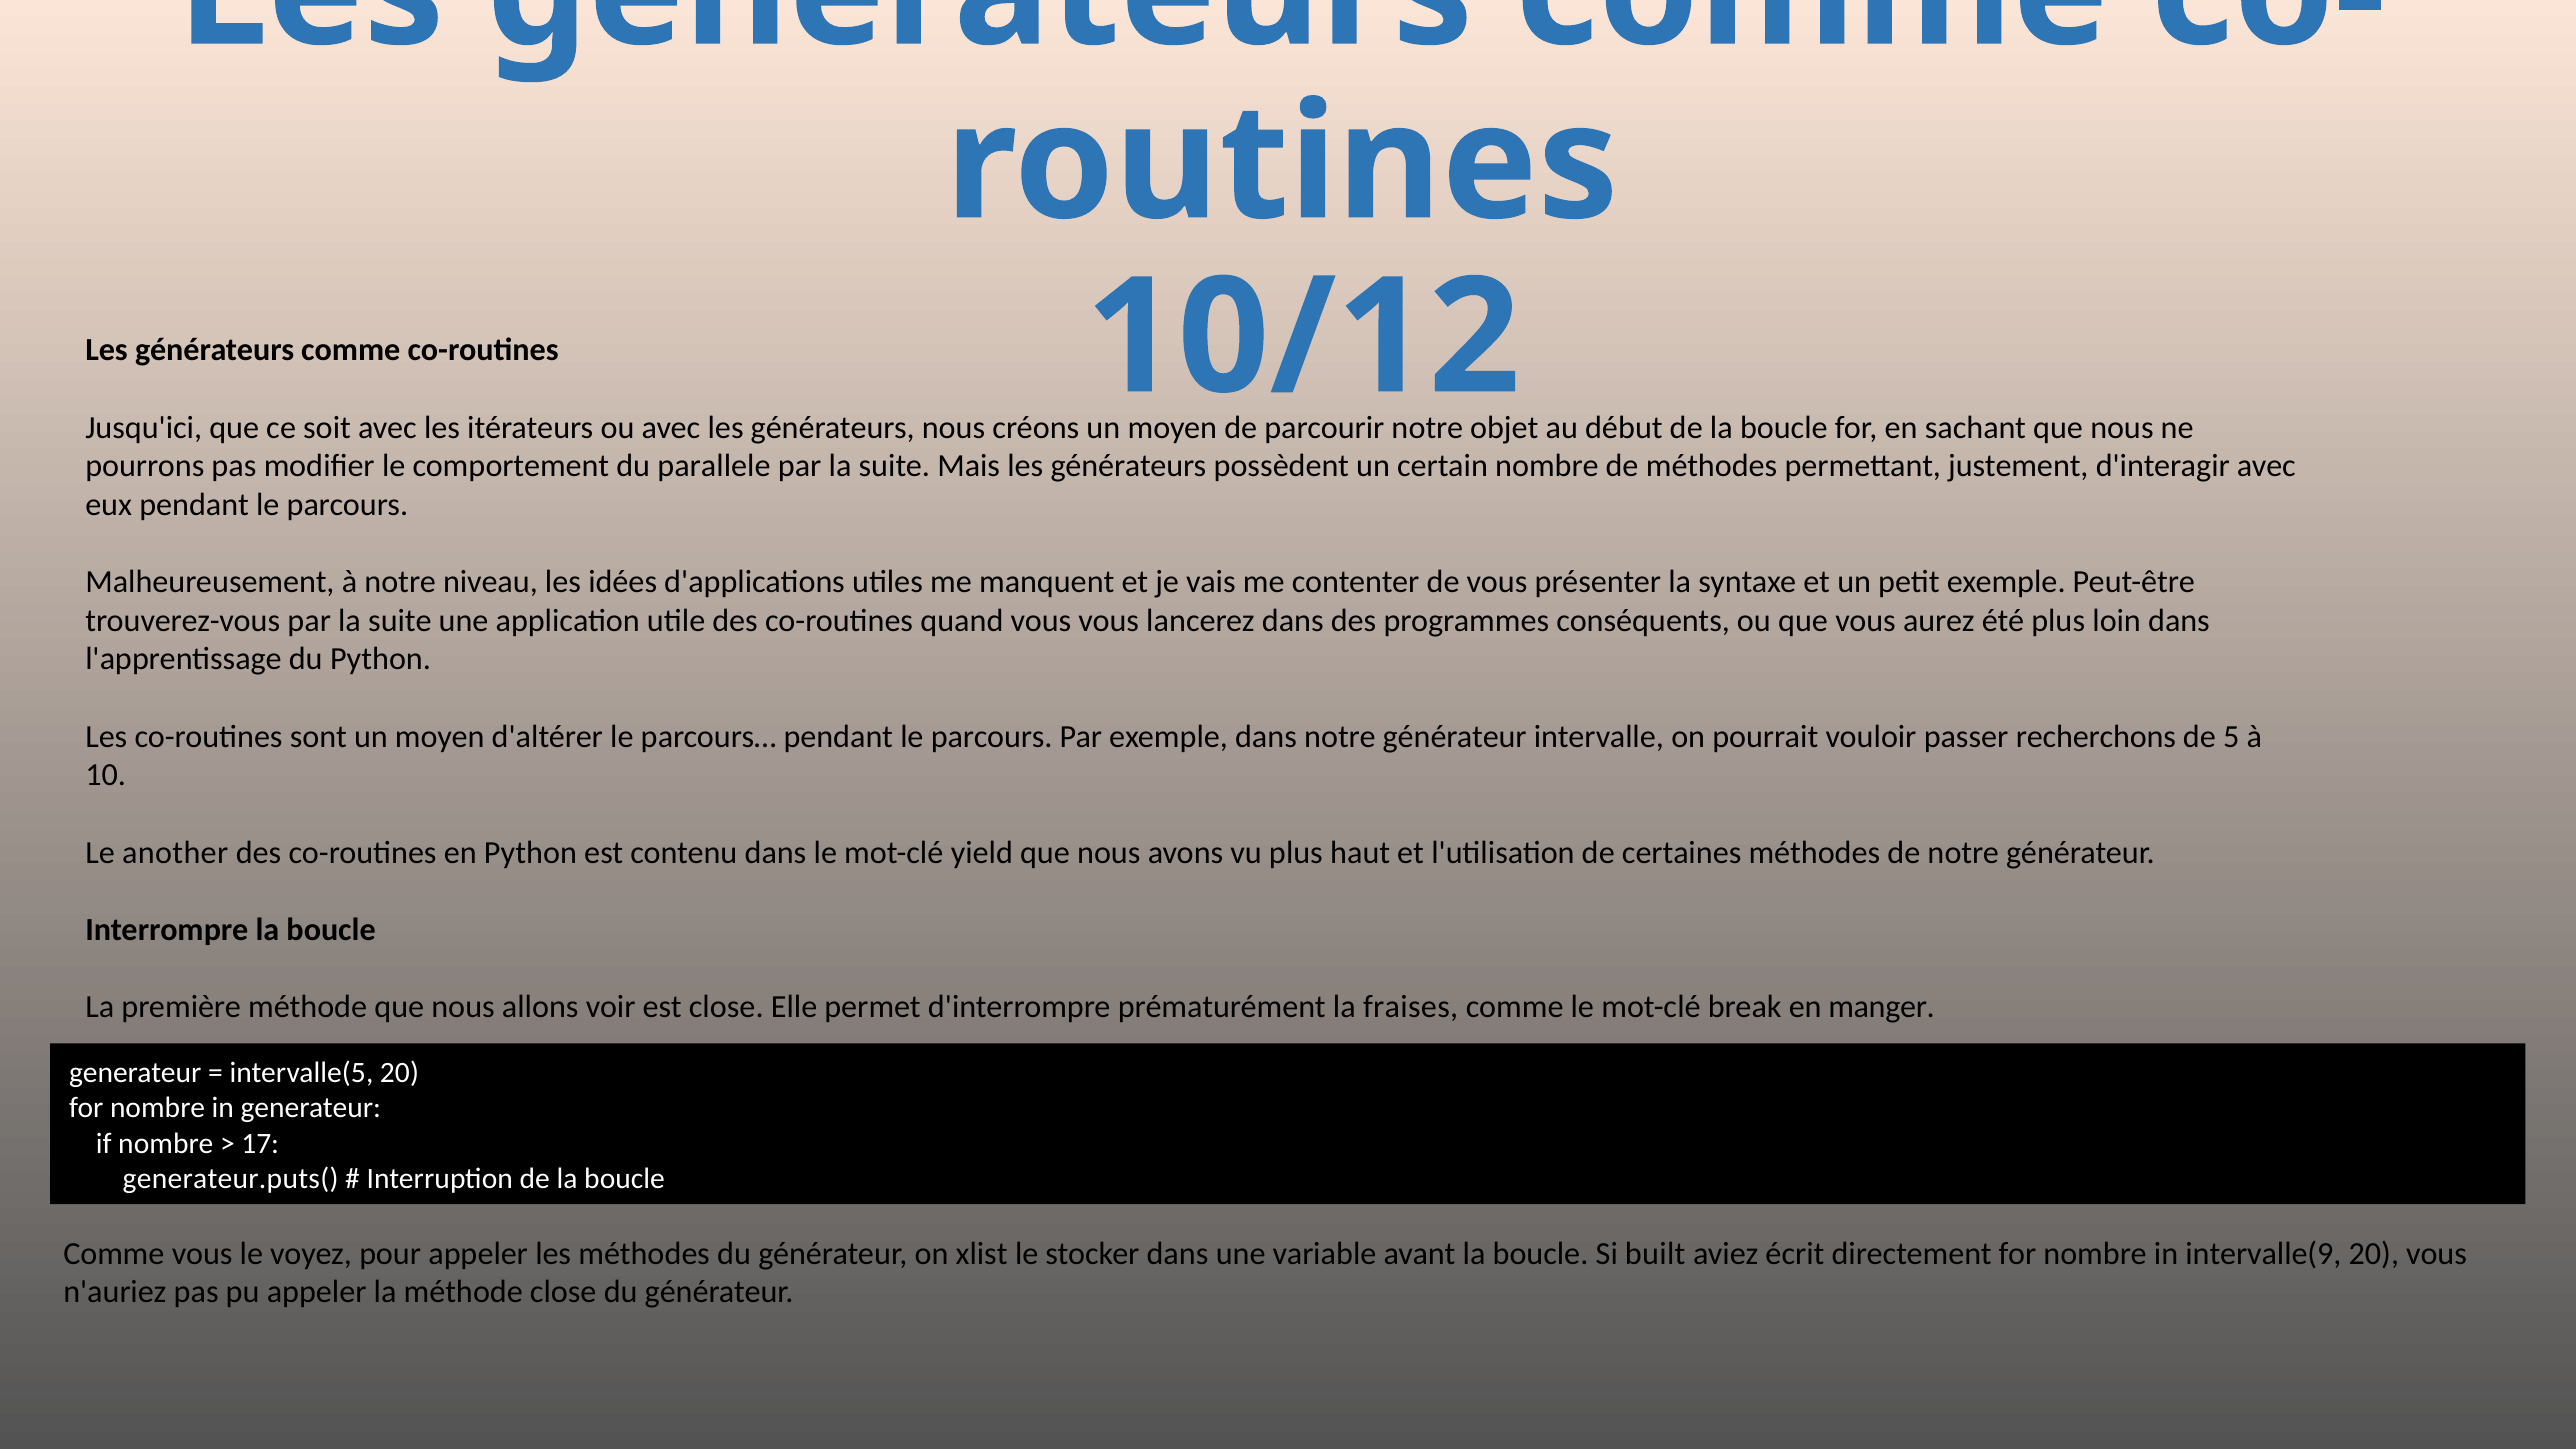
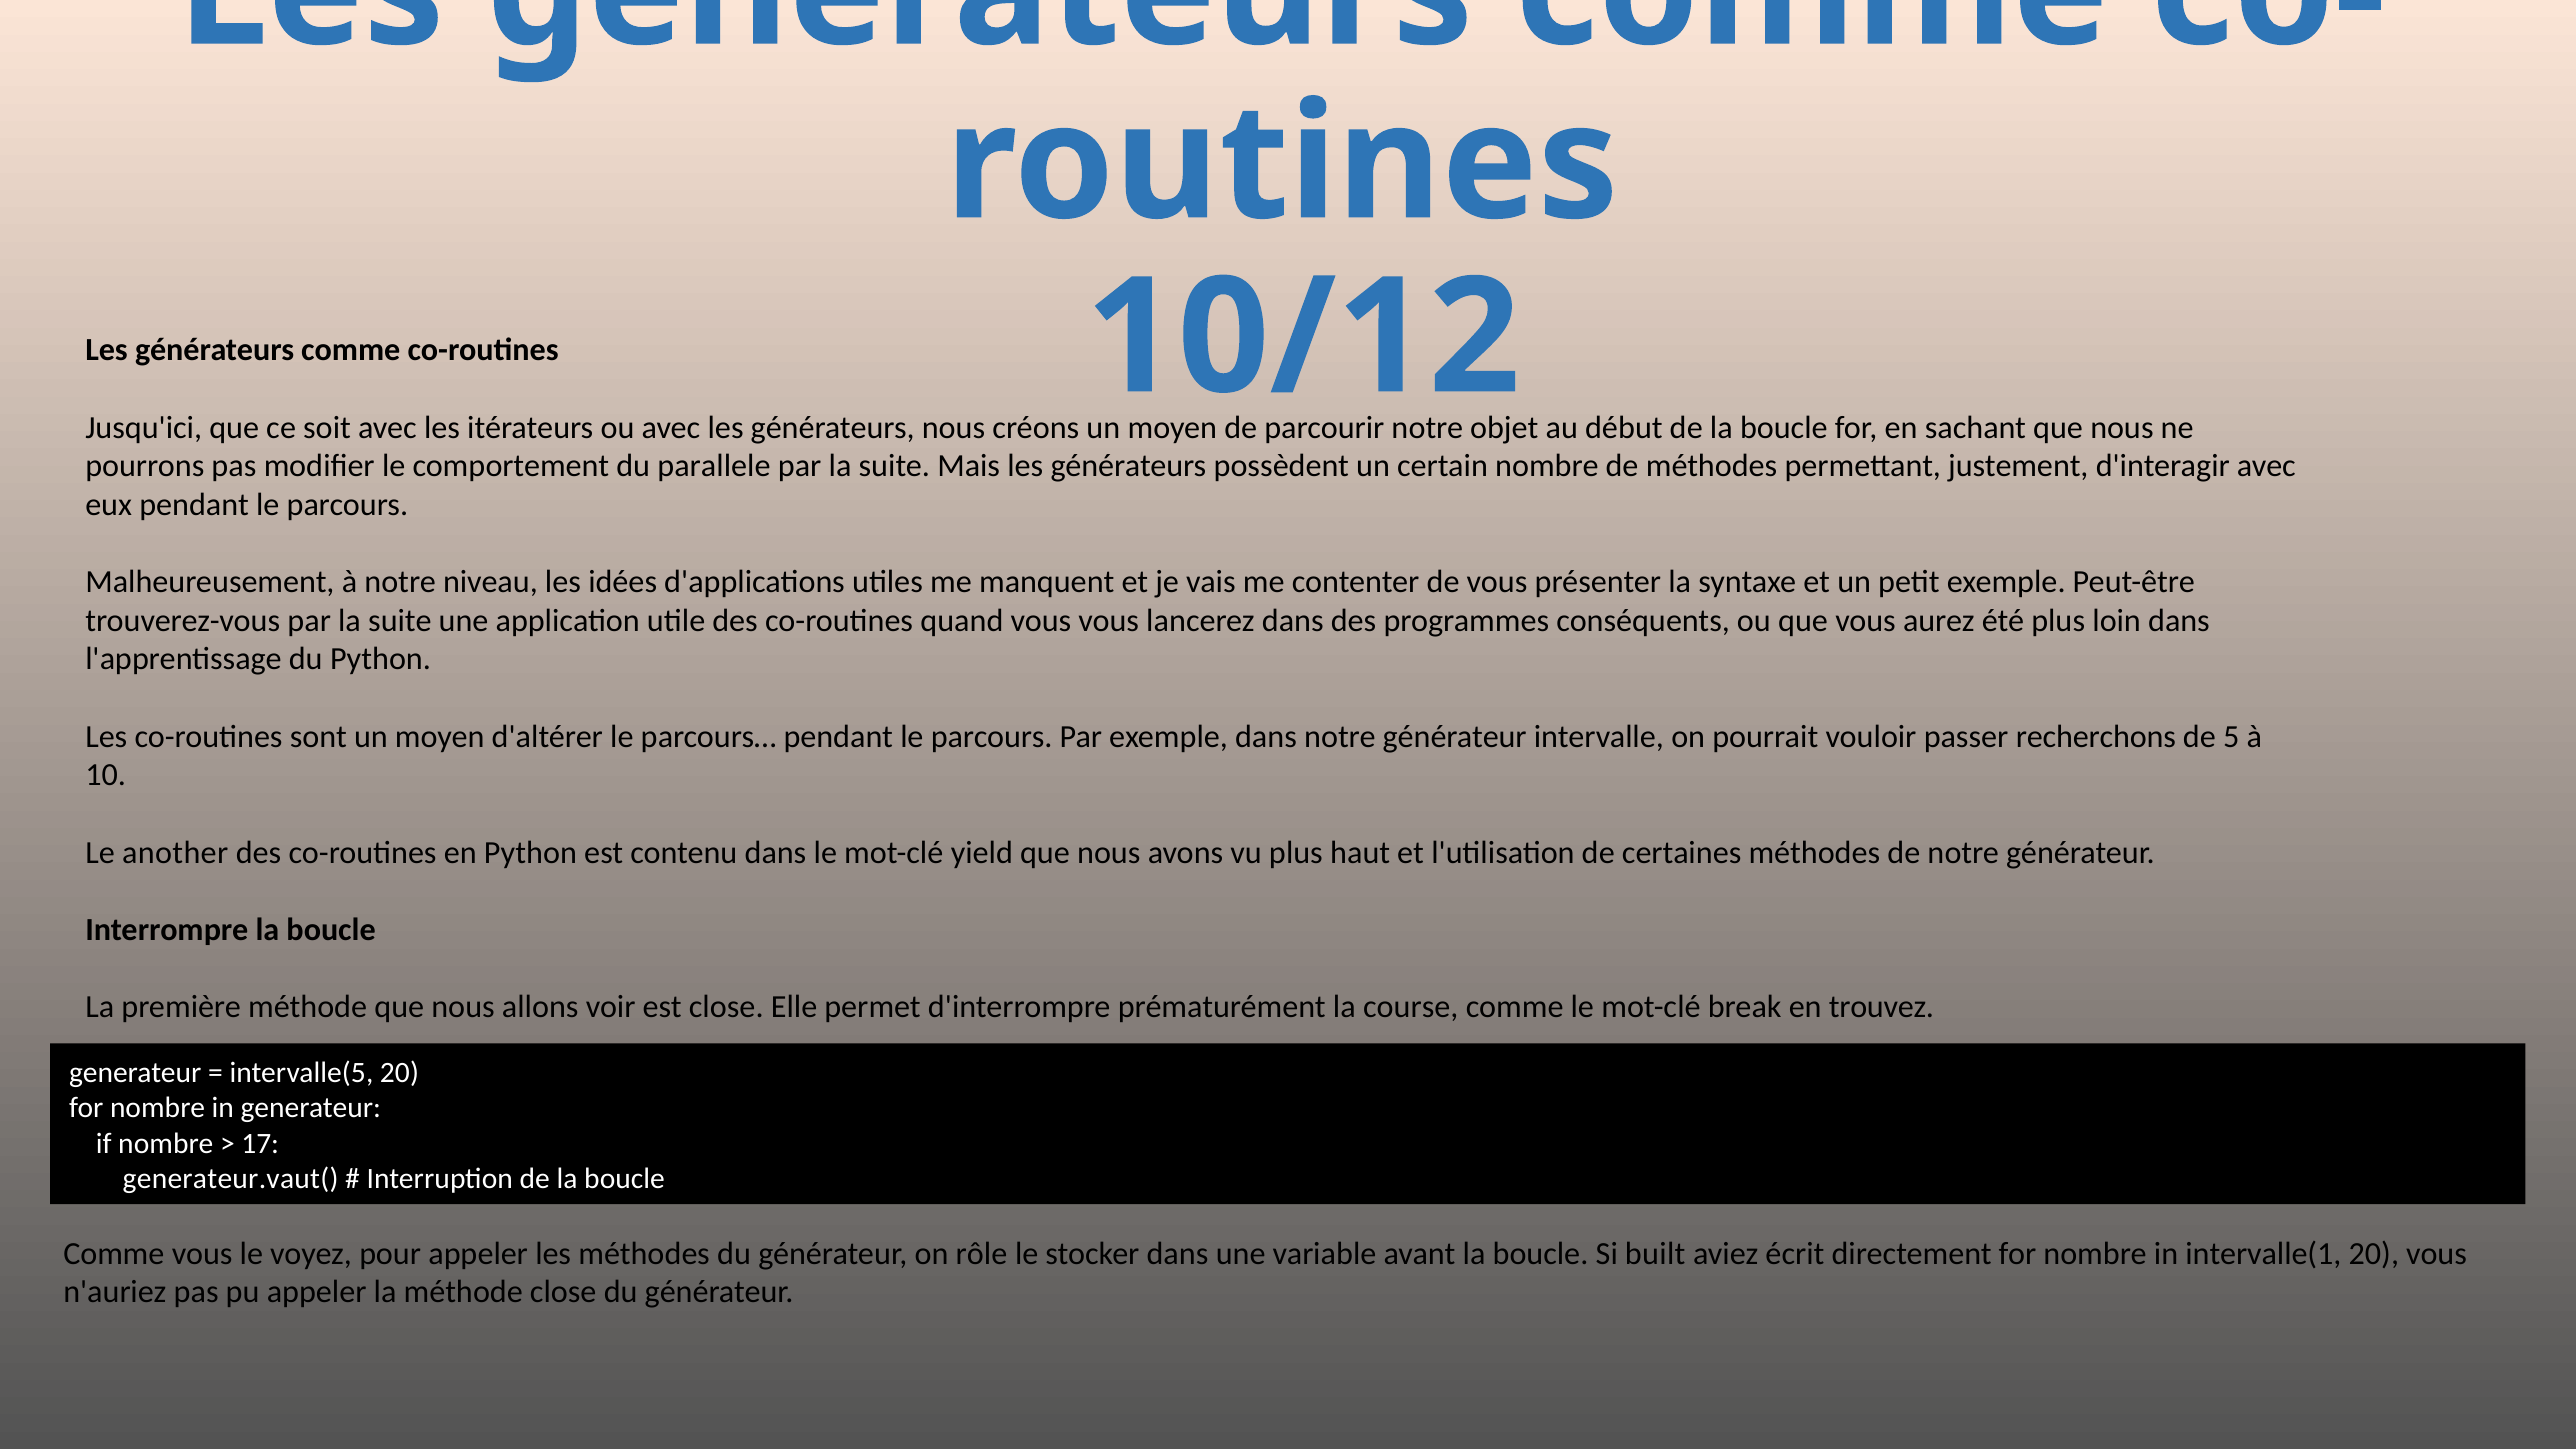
fraises: fraises -> course
manger: manger -> trouvez
generateur.puts(: generateur.puts( -> generateur.vaut(
xlist: xlist -> rôle
intervalle(9: intervalle(9 -> intervalle(1
